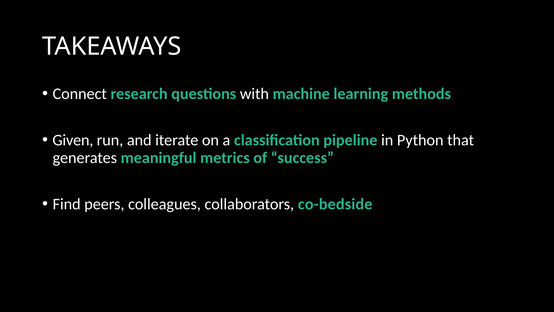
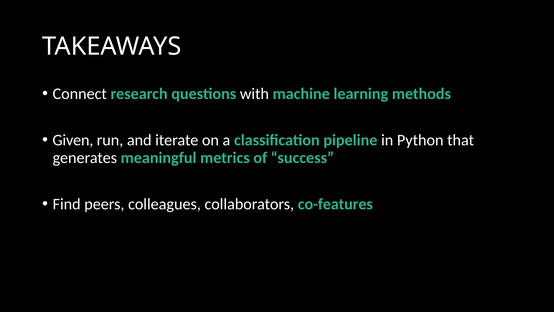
co-bedside: co-bedside -> co-features
